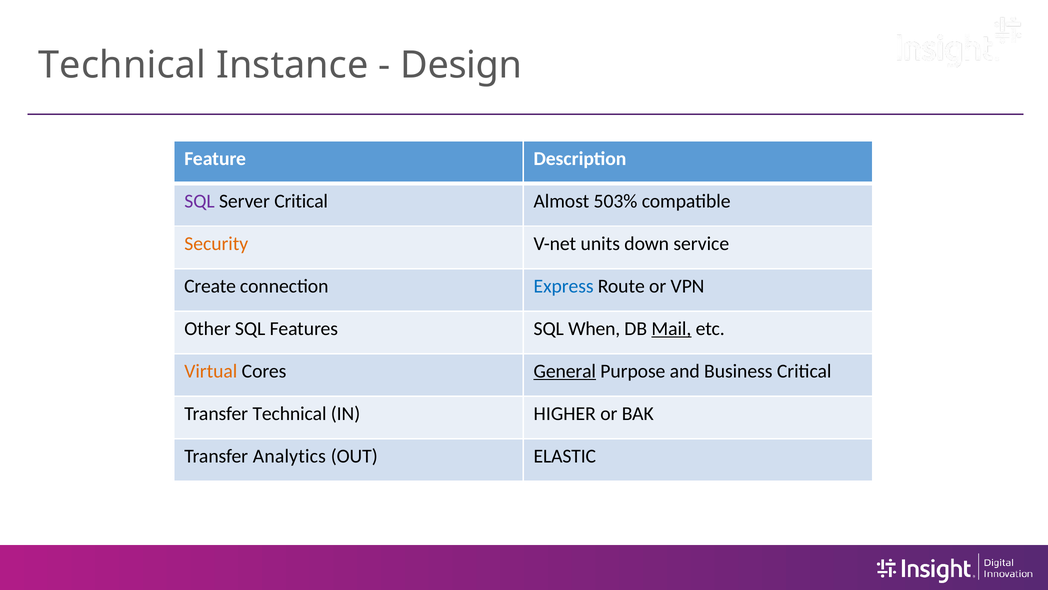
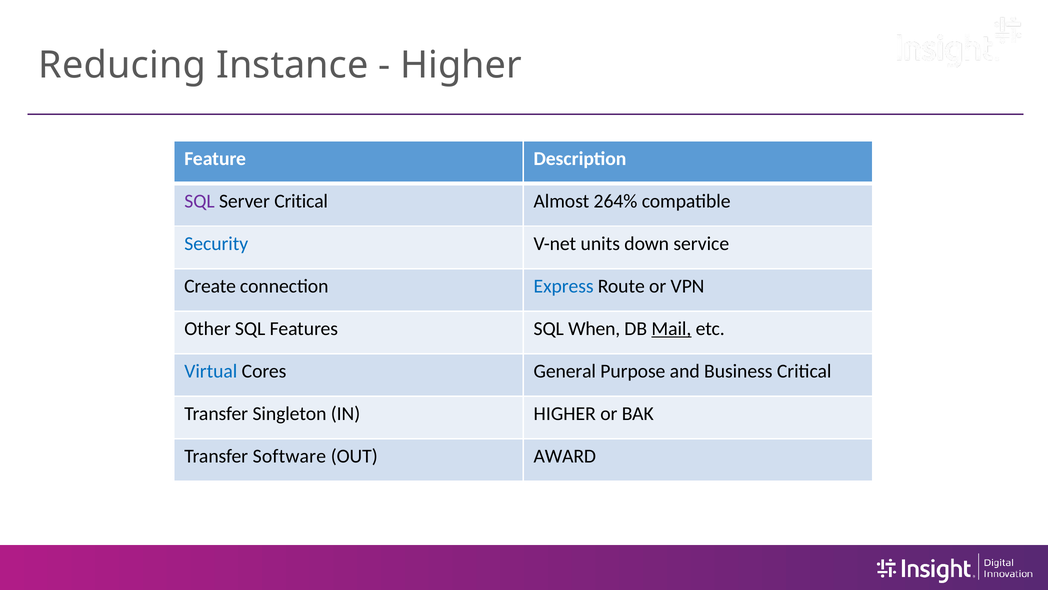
Technical at (122, 65): Technical -> Reducing
Design at (461, 65): Design -> Higher
503%: 503% -> 264%
Security colour: orange -> blue
Virtual colour: orange -> blue
General underline: present -> none
Transfer Technical: Technical -> Singleton
Analytics: Analytics -> Software
ELASTIC: ELASTIC -> AWARD
